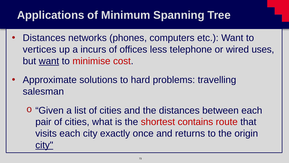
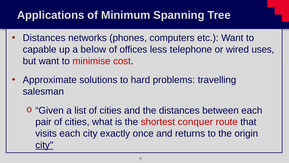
vertices: vertices -> capable
incurs: incurs -> below
want at (49, 61) underline: present -> none
contains: contains -> conquer
